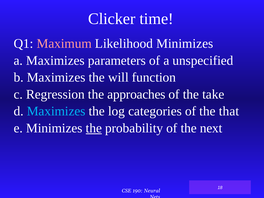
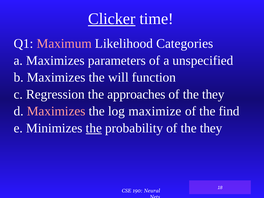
Clicker underline: none -> present
Likelihood Minimizes: Minimizes -> Categories
take at (213, 94): take -> they
Maximizes at (56, 111) colour: light blue -> pink
categories: categories -> maximize
that: that -> find
probability of the next: next -> they
